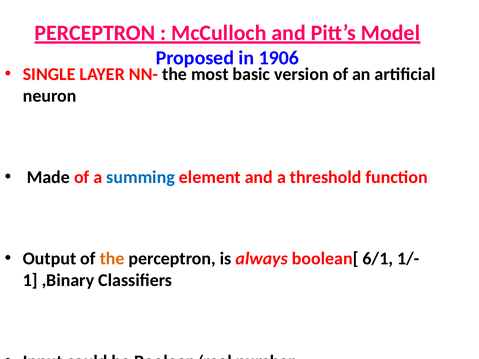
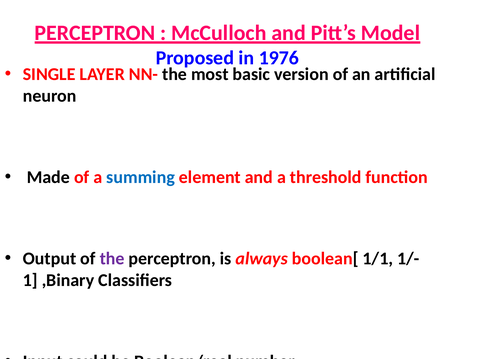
1906: 1906 -> 1976
the at (112, 259) colour: orange -> purple
6/1: 6/1 -> 1/1
